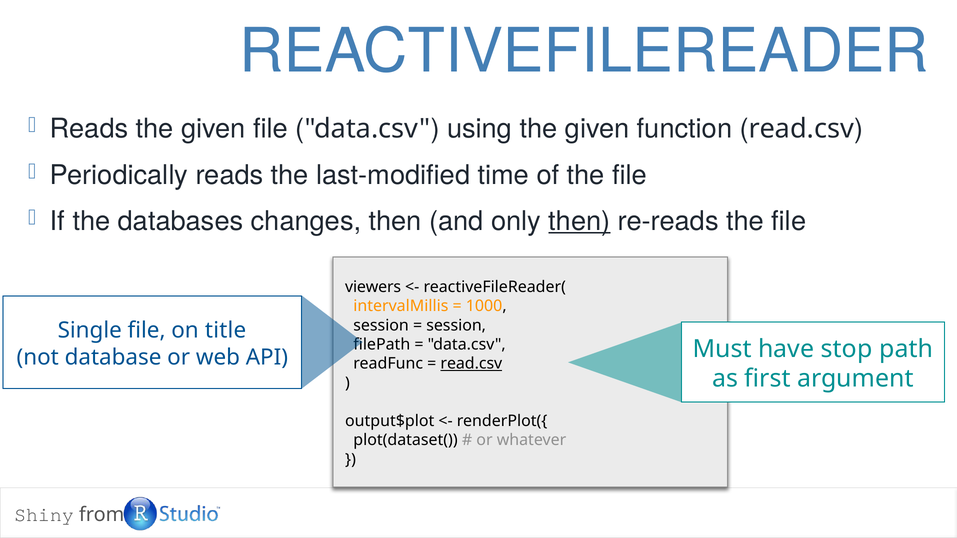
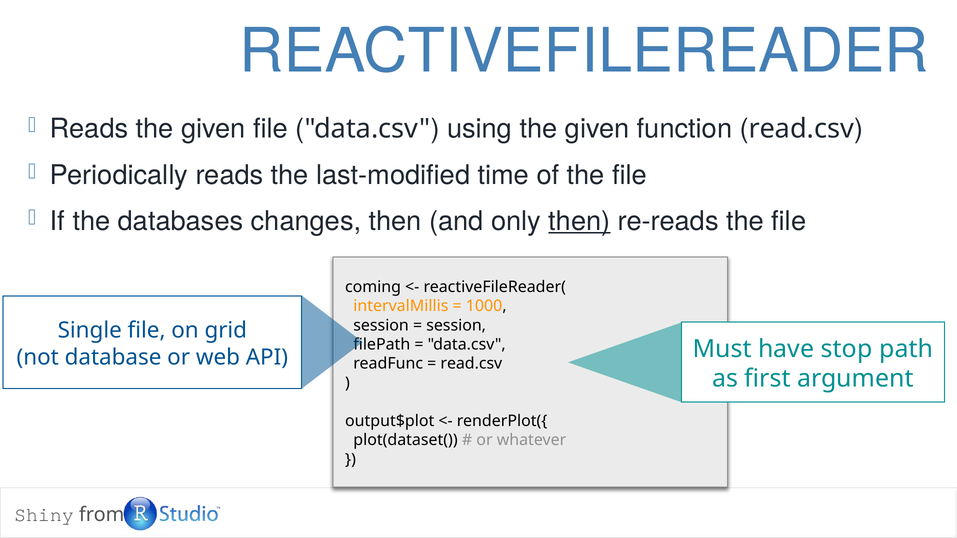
viewers: viewers -> coming
title: title -> grid
read.csv at (471, 364) underline: present -> none
